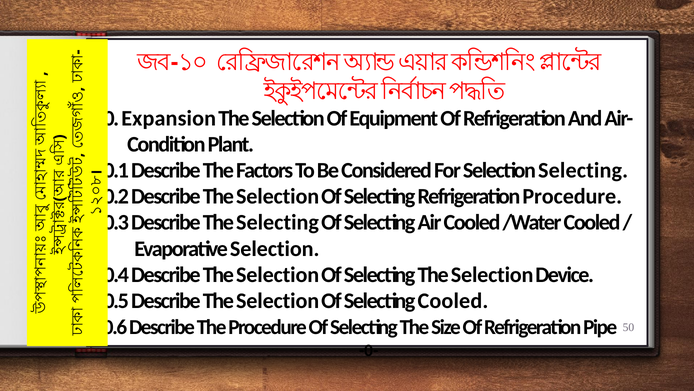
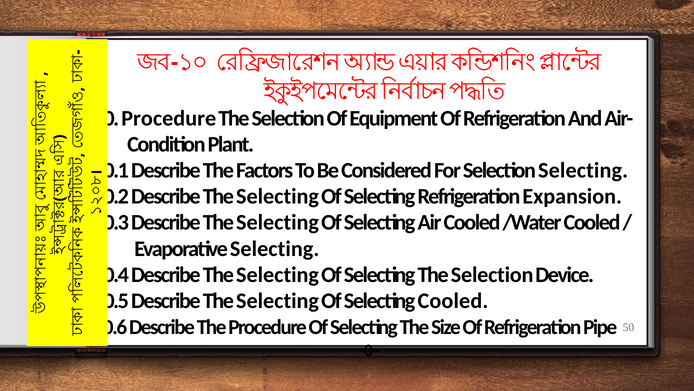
Expansion at (169, 118): Expansion -> Procedure
Selection at (278, 196): Selection -> Selecting
Refrigeration Procedure: Procedure -> Expansion
Evaporative Selection: Selection -> Selecting
Selection at (278, 274): Selection -> Selecting
Selection at (278, 300): Selection -> Selecting
